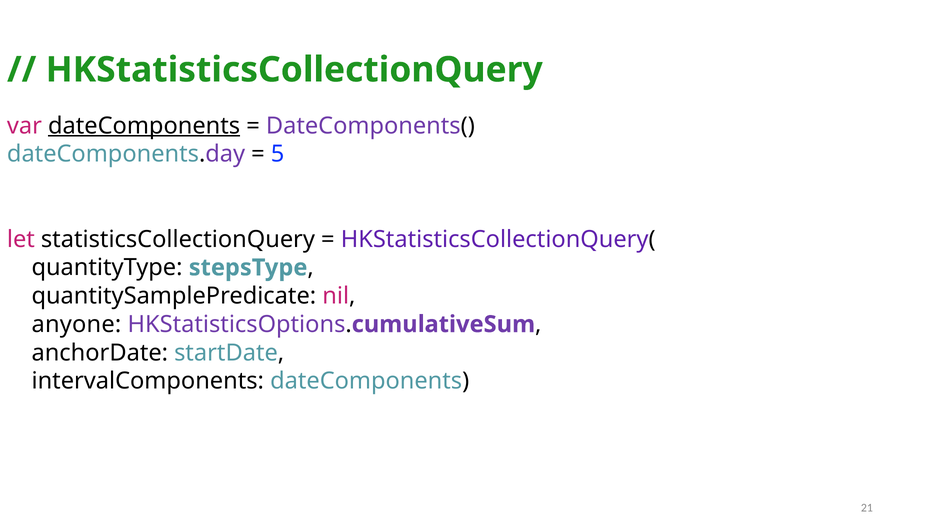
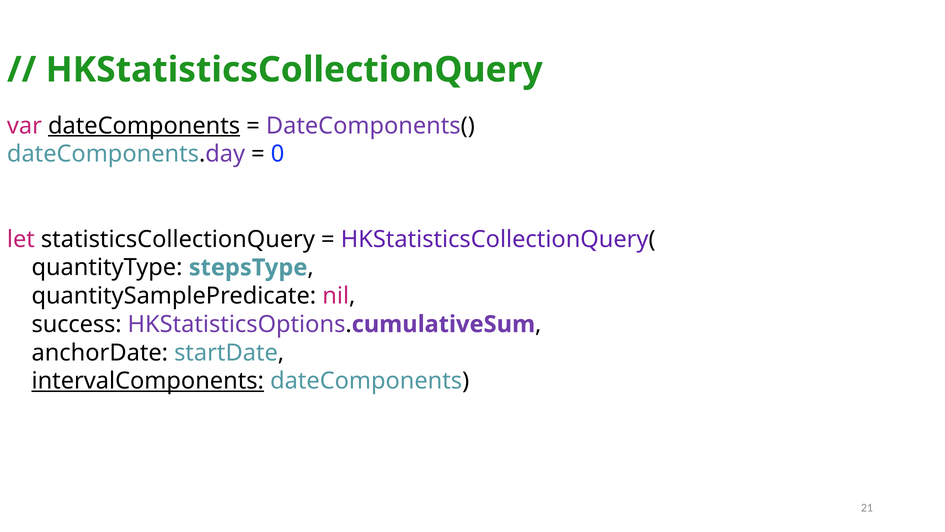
5: 5 -> 0
anyone: anyone -> success
intervalComponents underline: none -> present
